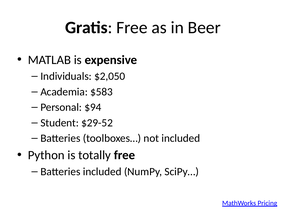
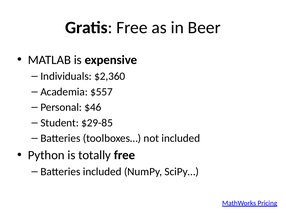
$2,050: $2,050 -> $2,360
$583: $583 -> $557
$94: $94 -> $46
$29-52: $29-52 -> $29-85
